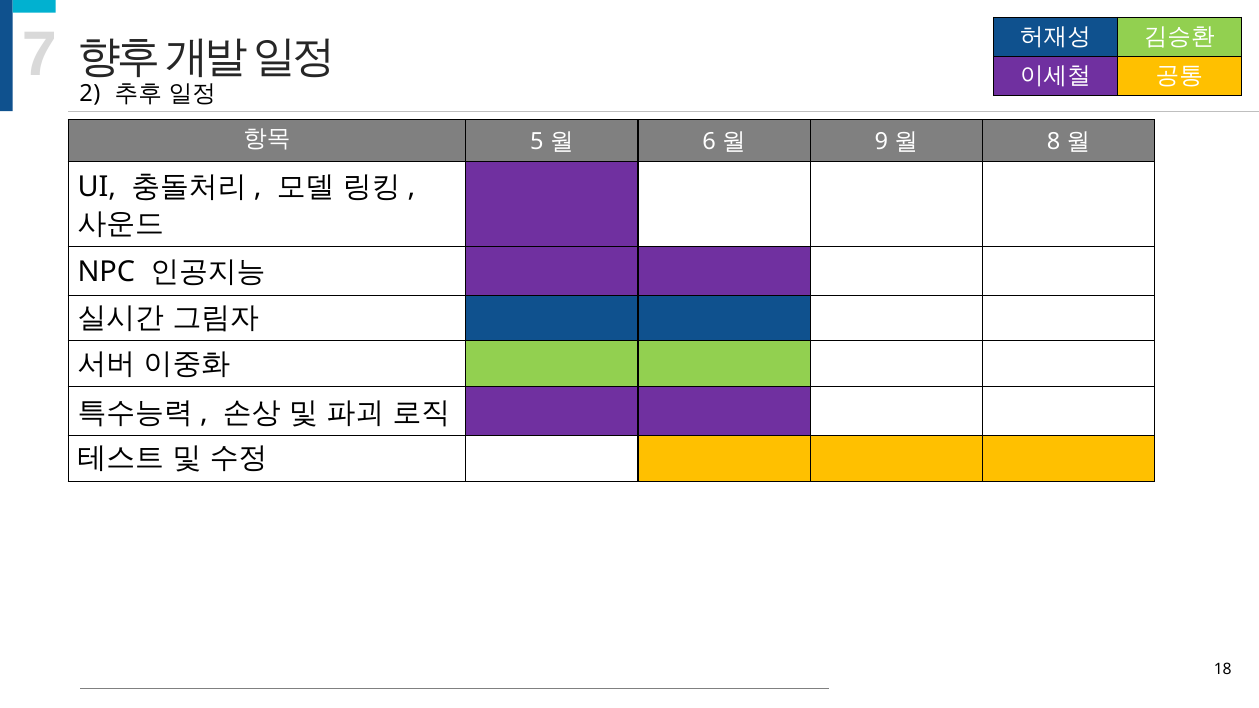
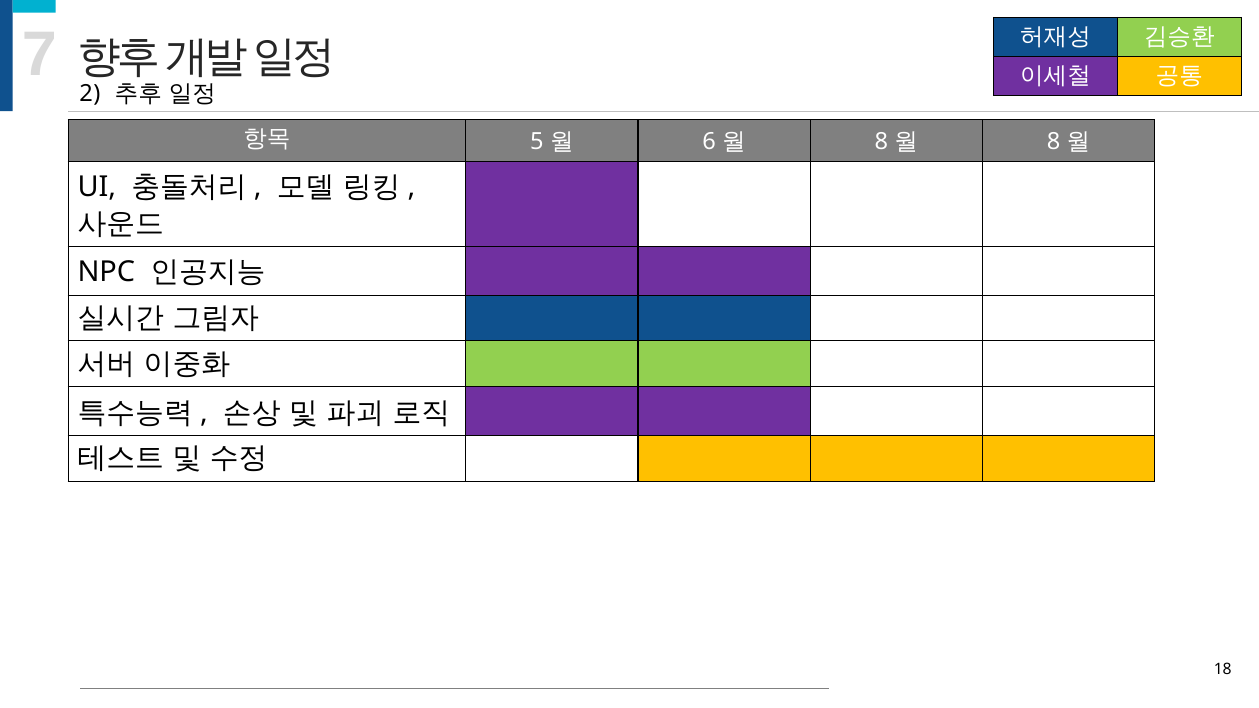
9 at (881, 142): 9 -> 8
